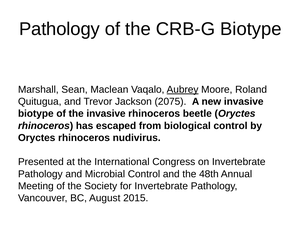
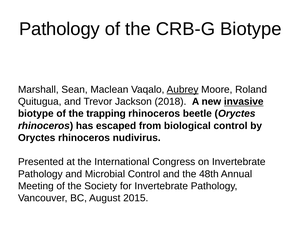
2075: 2075 -> 2018
invasive at (244, 102) underline: none -> present
the invasive: invasive -> trapping
